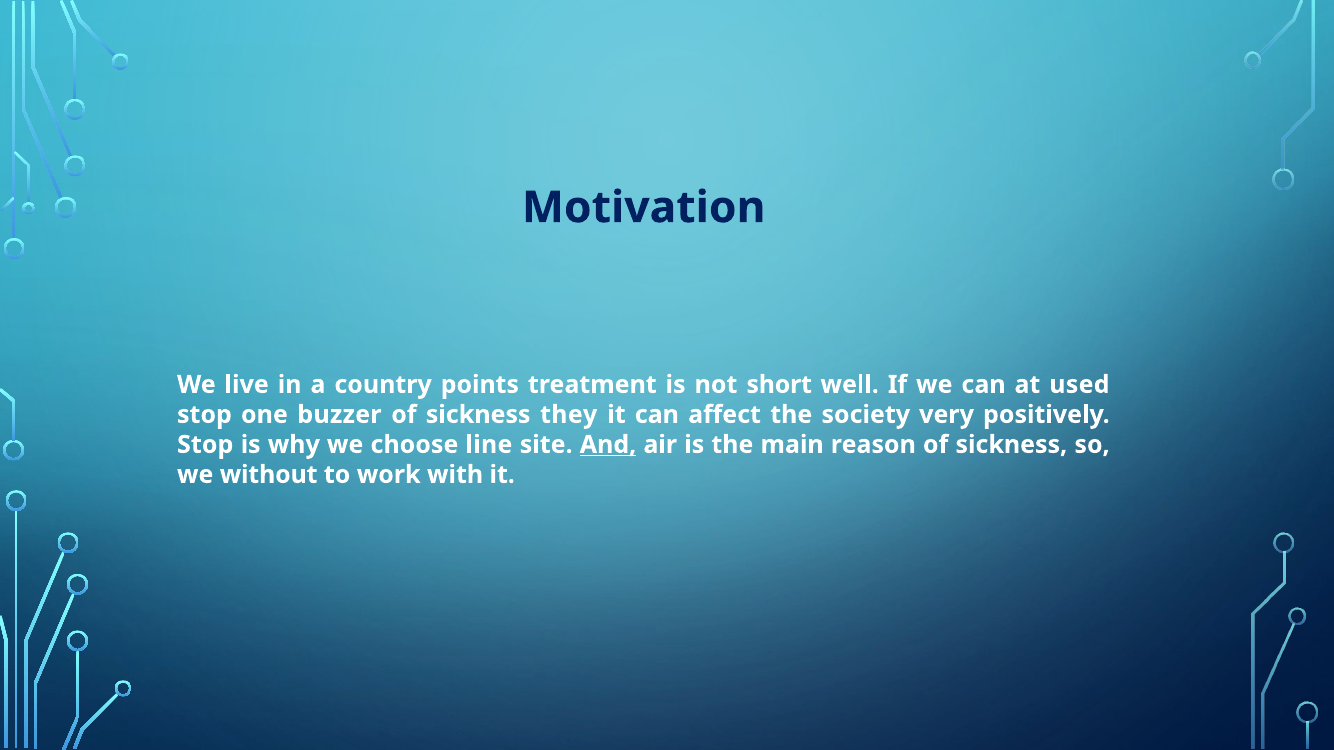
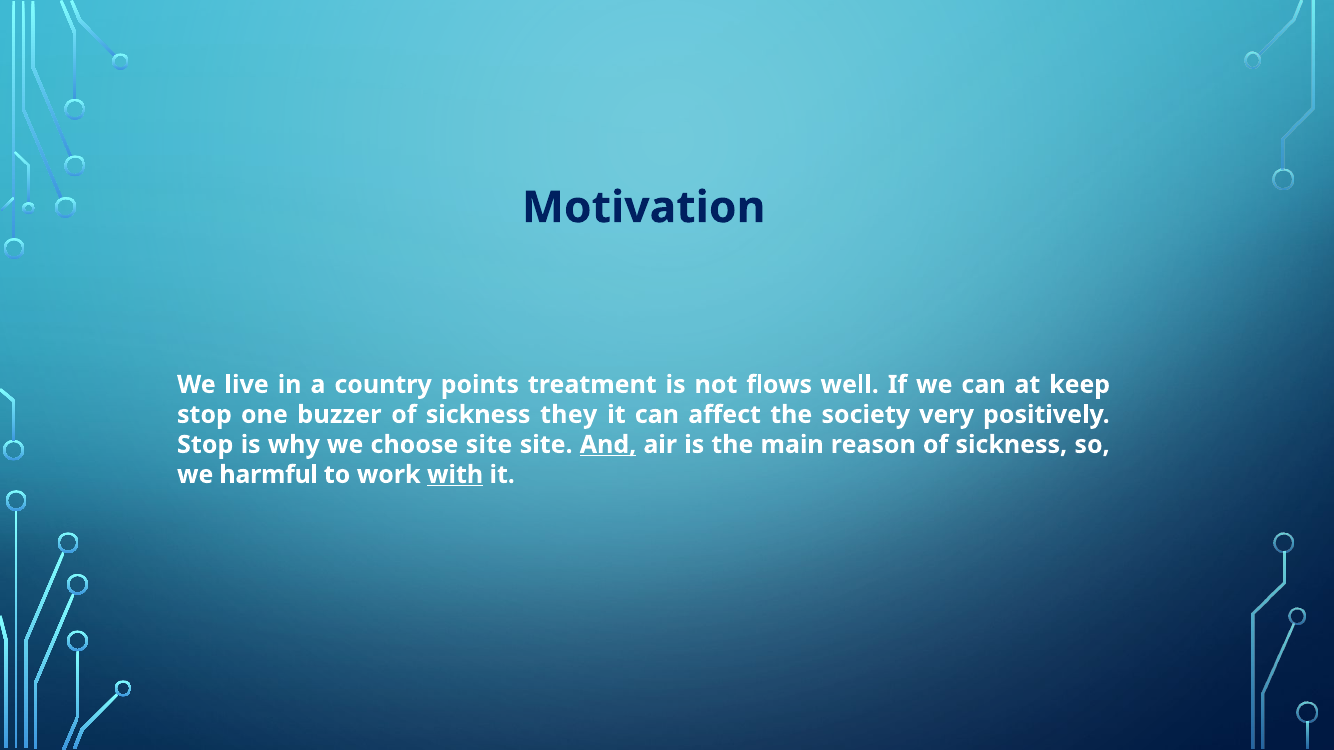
short: short -> flows
used: used -> keep
choose line: line -> site
without: without -> harmful
with underline: none -> present
